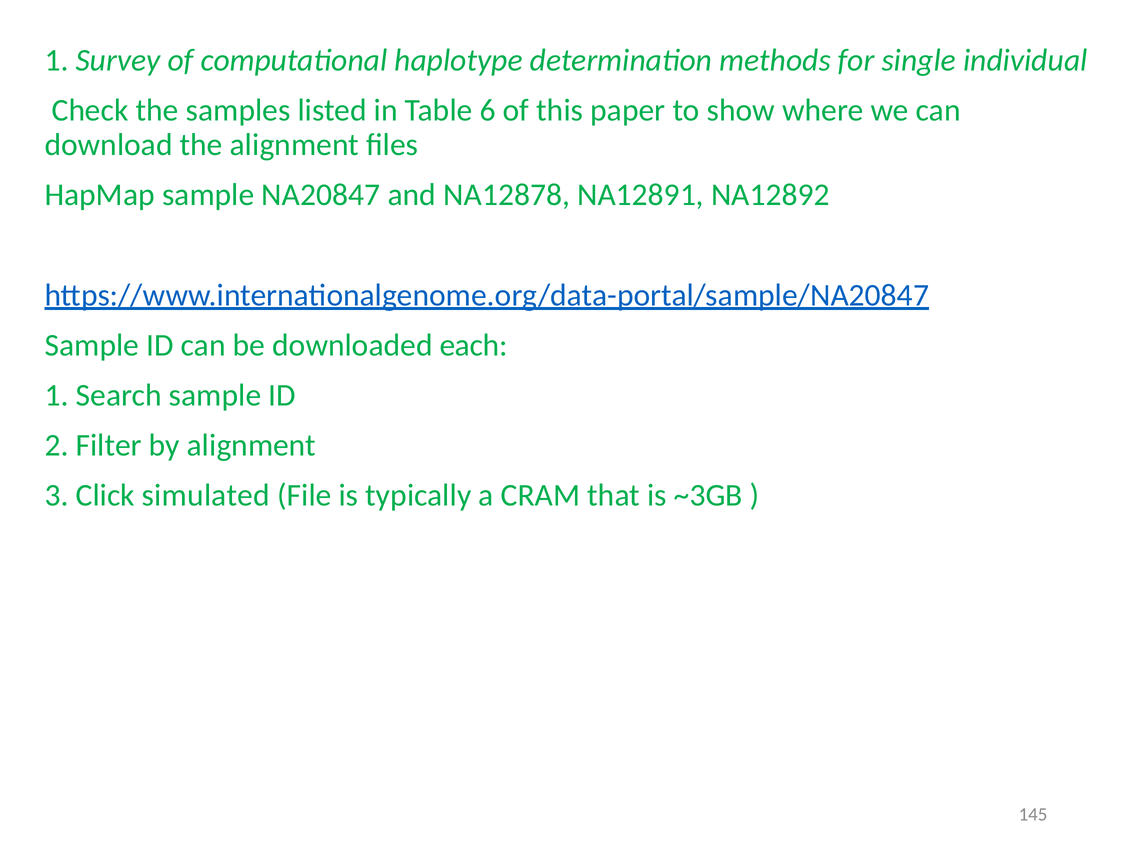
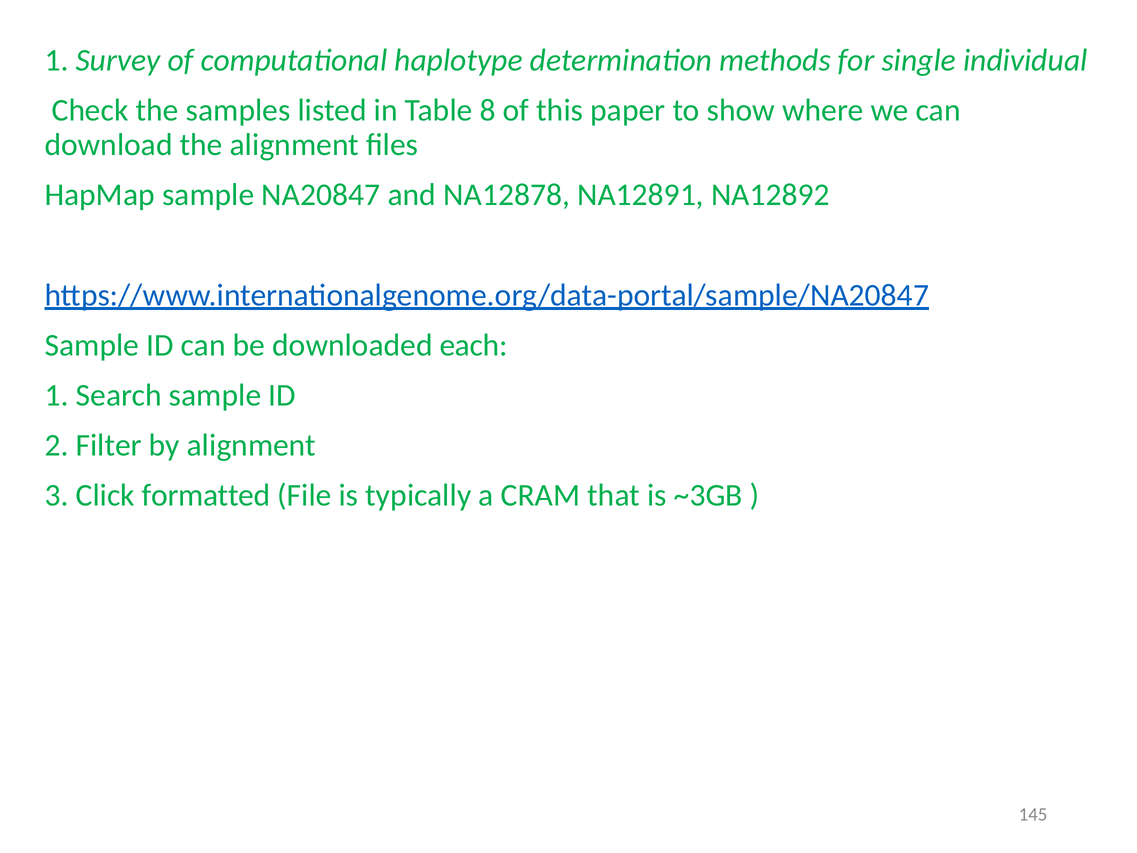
6: 6 -> 8
simulated: simulated -> formatted
